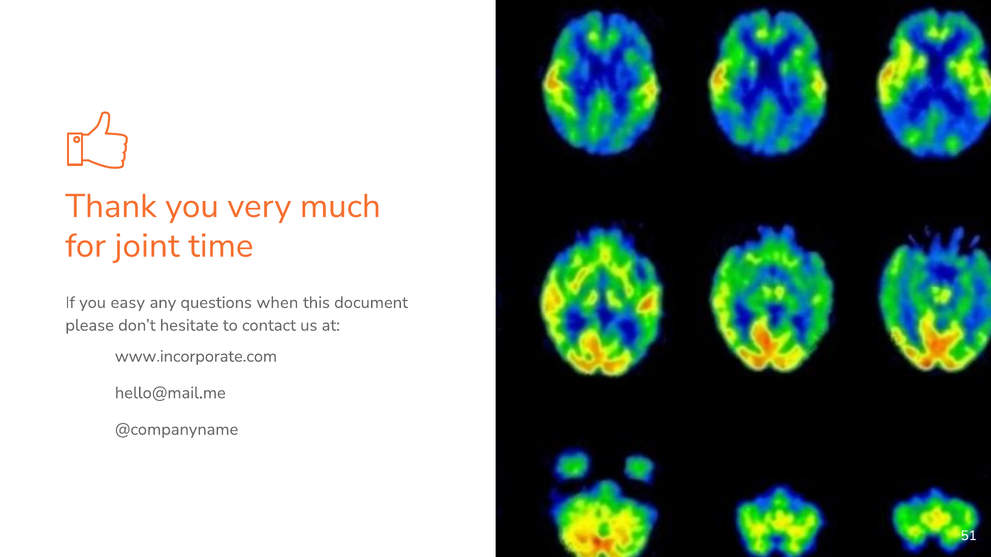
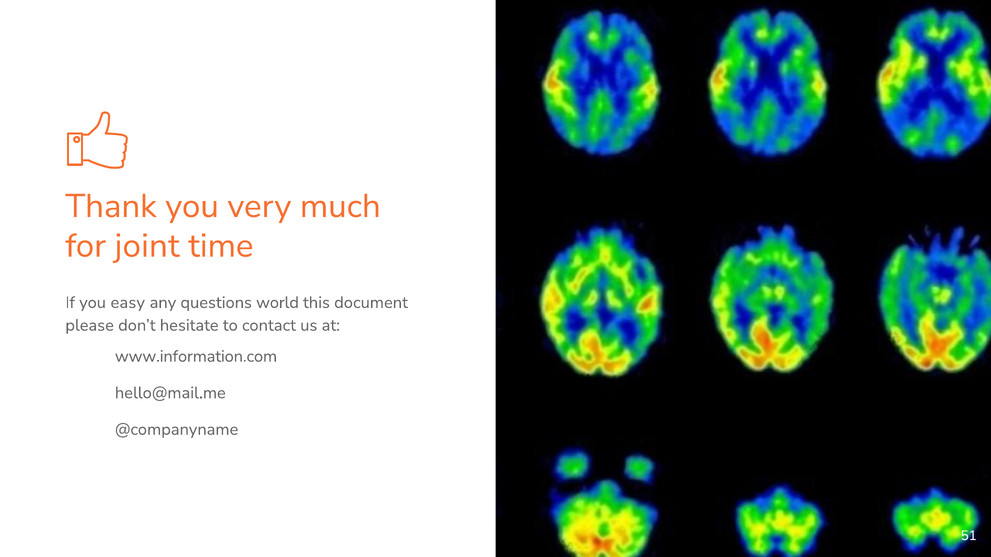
when: when -> world
www.incorporate.com: www.incorporate.com -> www.information.com
